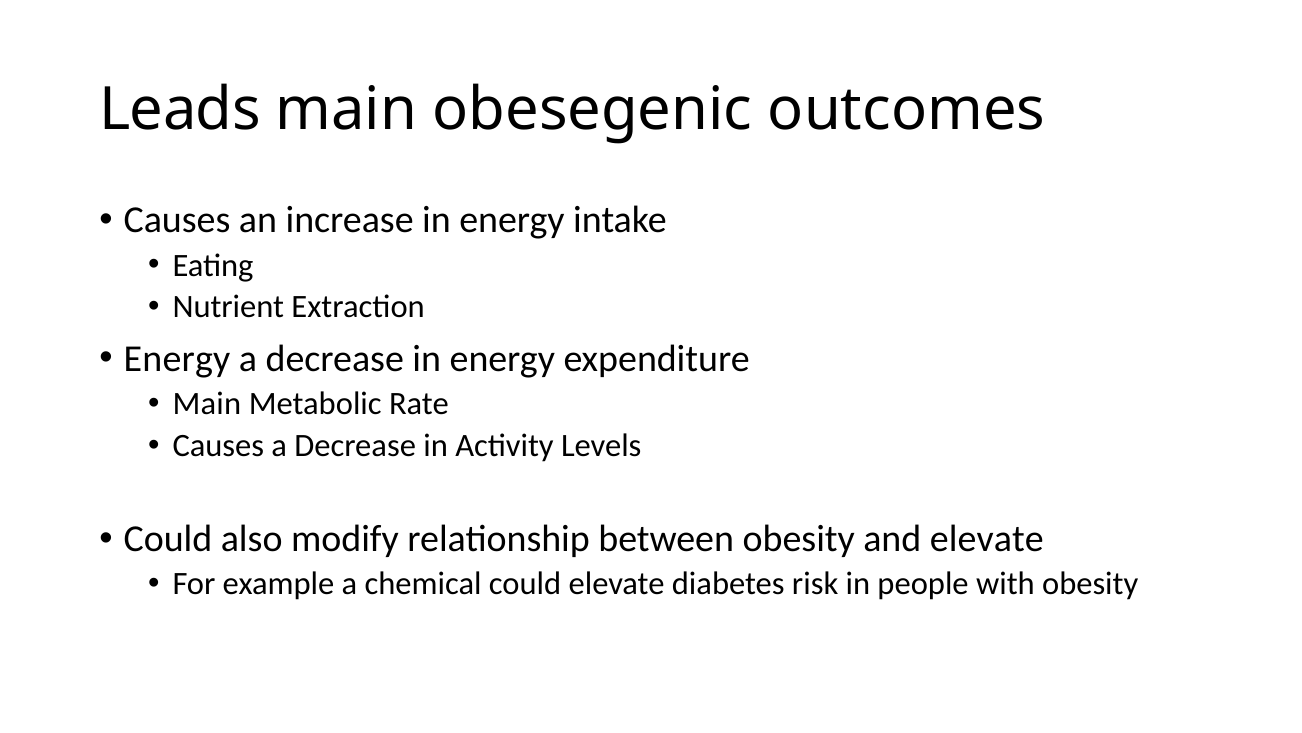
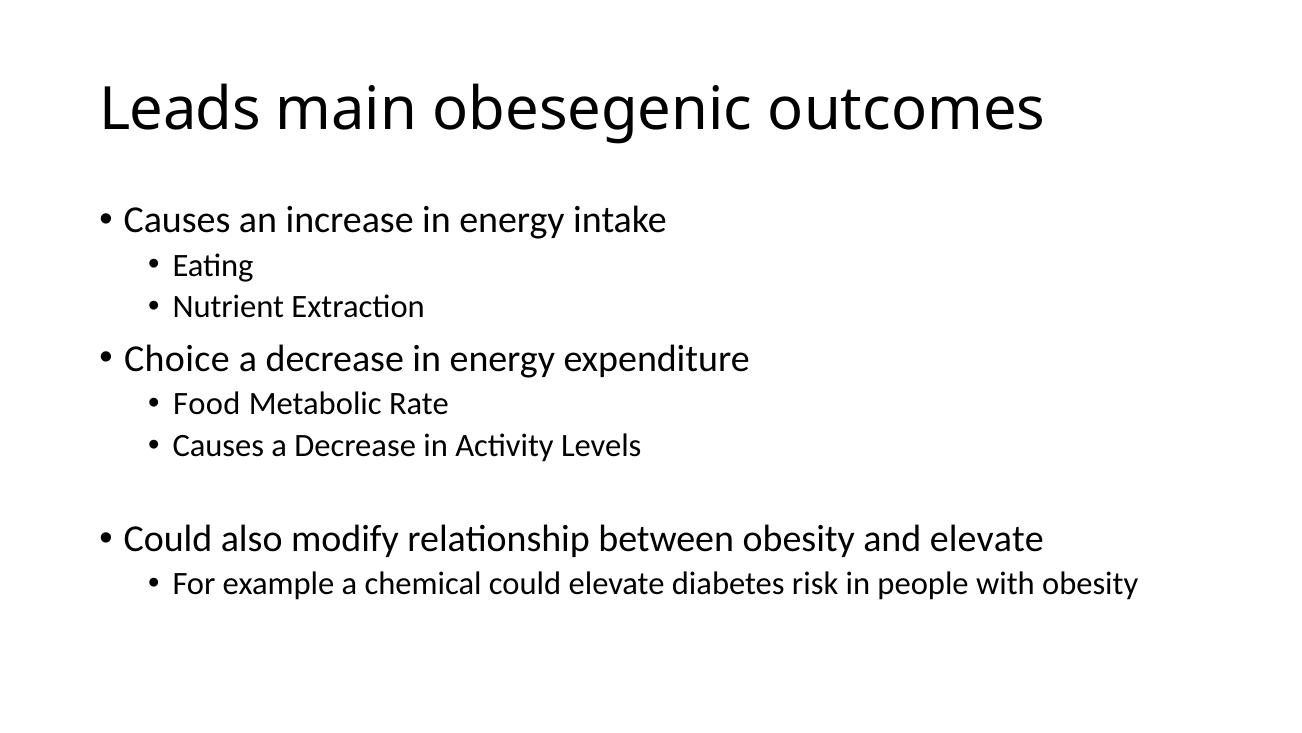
Energy at (177, 359): Energy -> Choice
Main at (207, 403): Main -> Food
